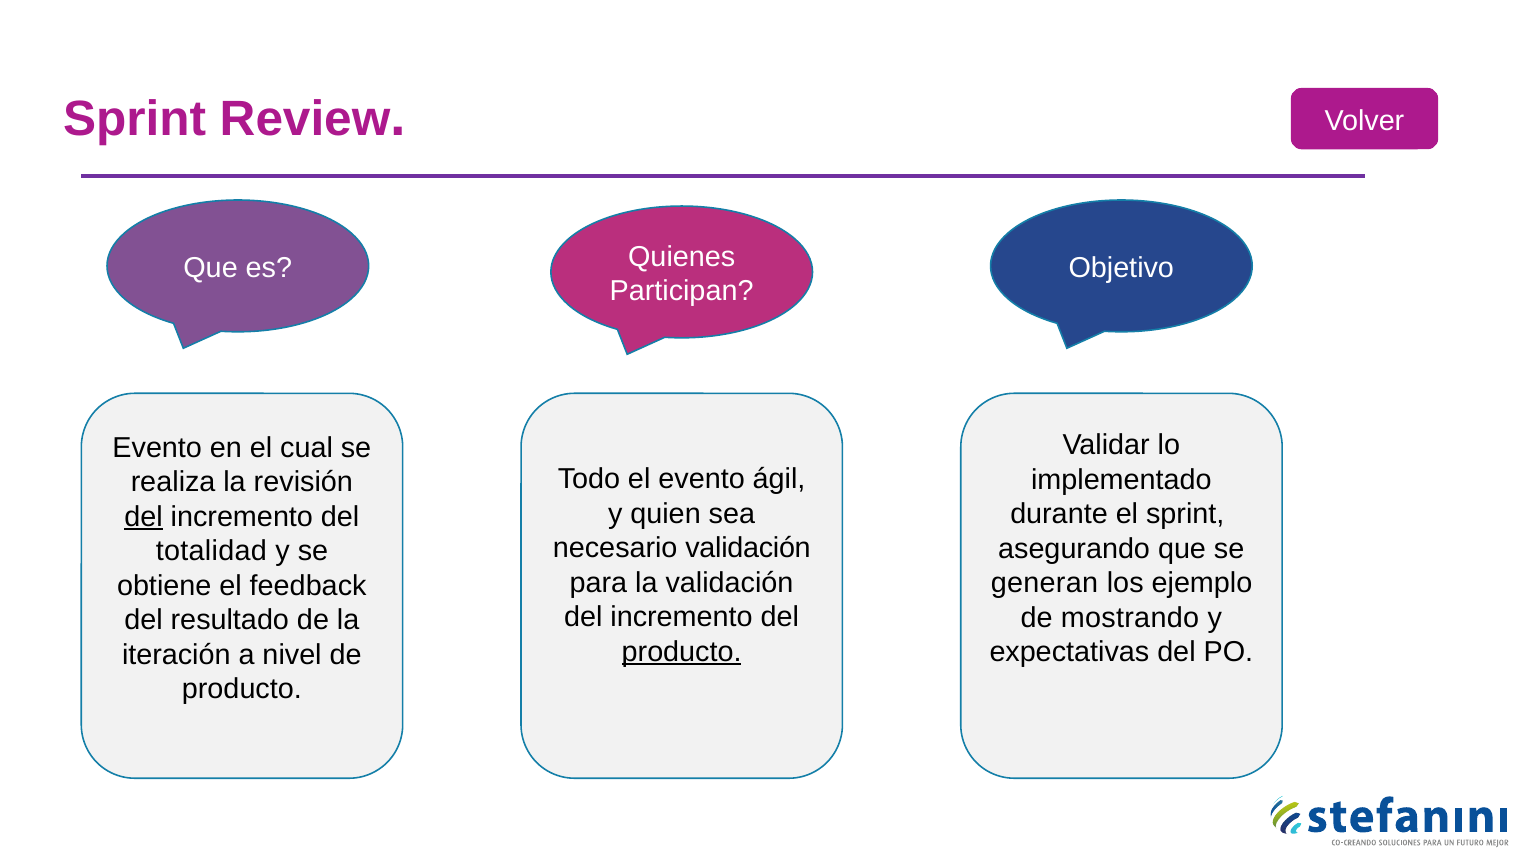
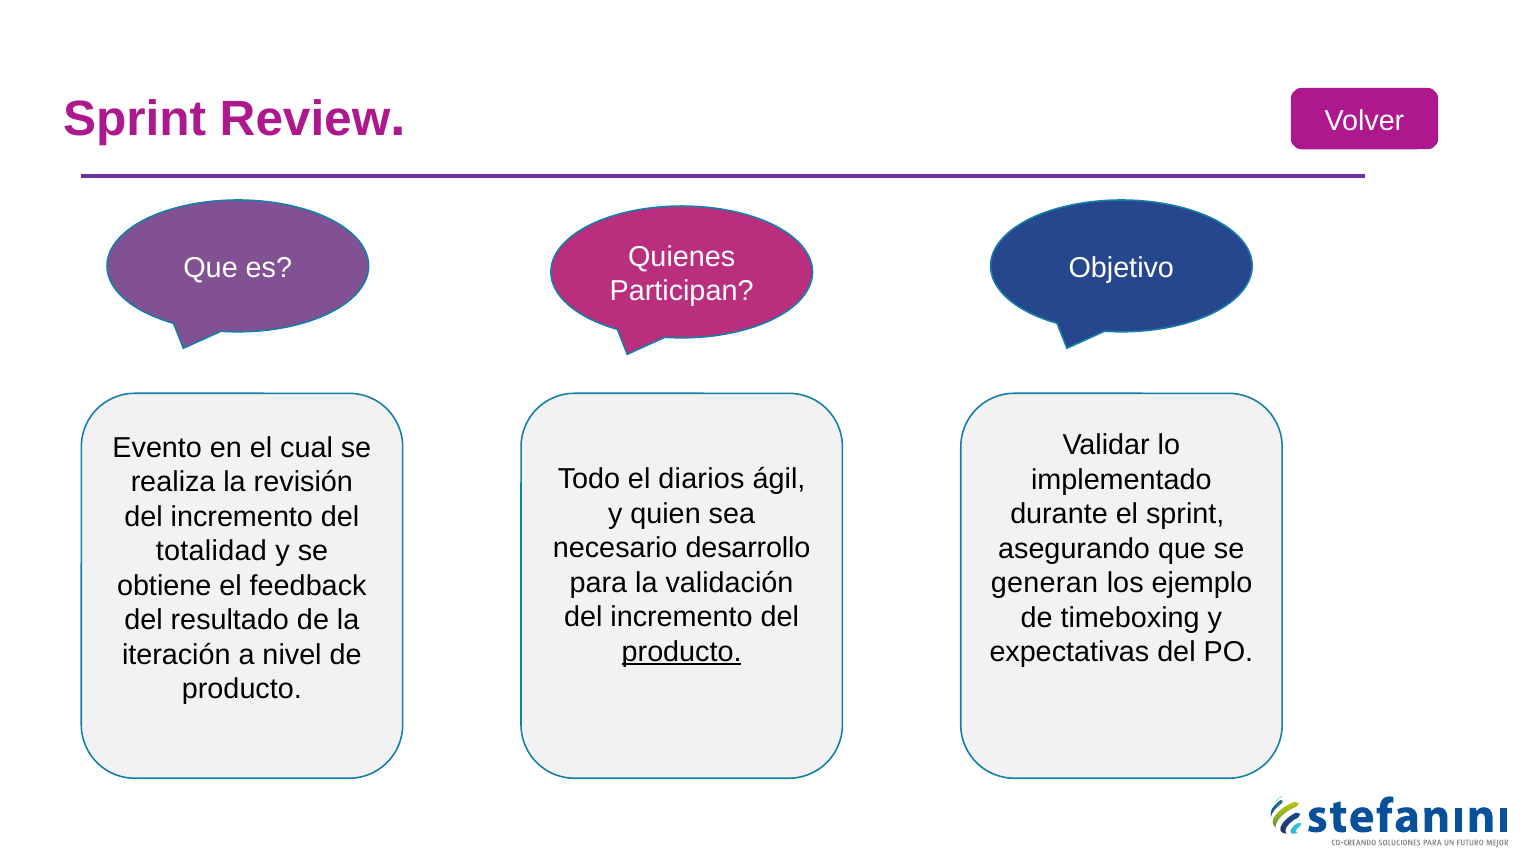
el evento: evento -> diarios
del at (144, 517) underline: present -> none
necesario validación: validación -> desarrollo
mostrando: mostrando -> timeboxing
